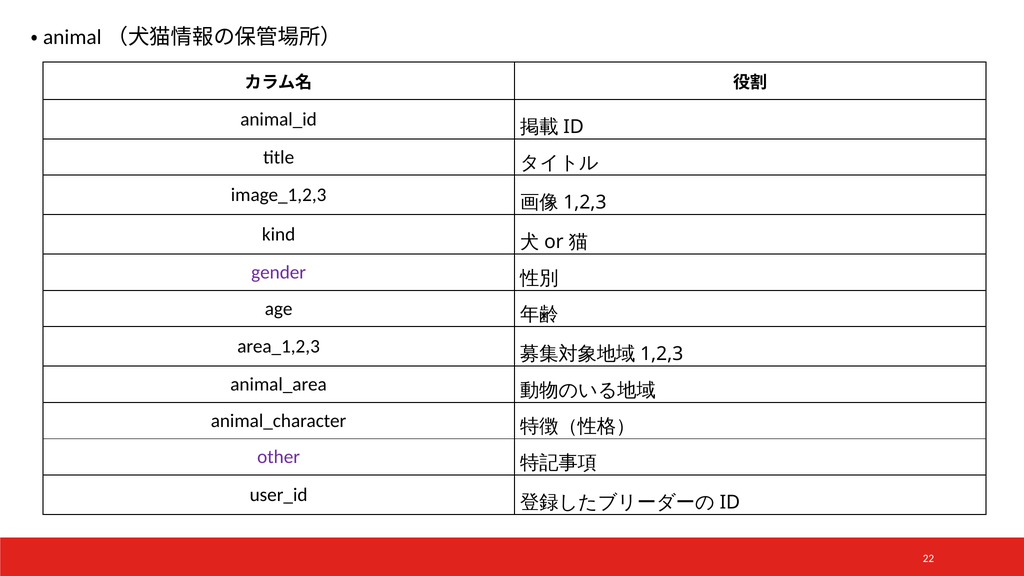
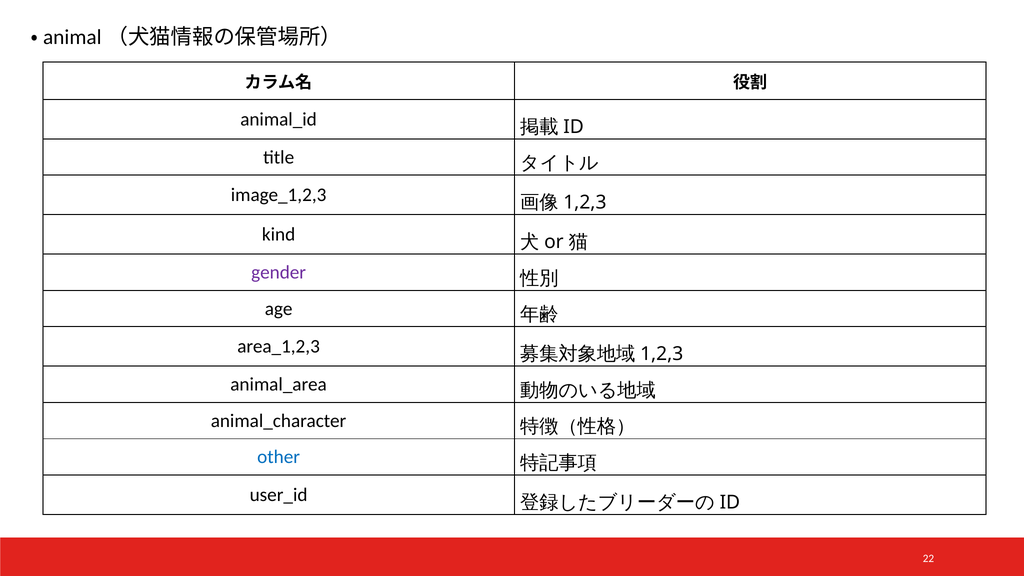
other colour: purple -> blue
